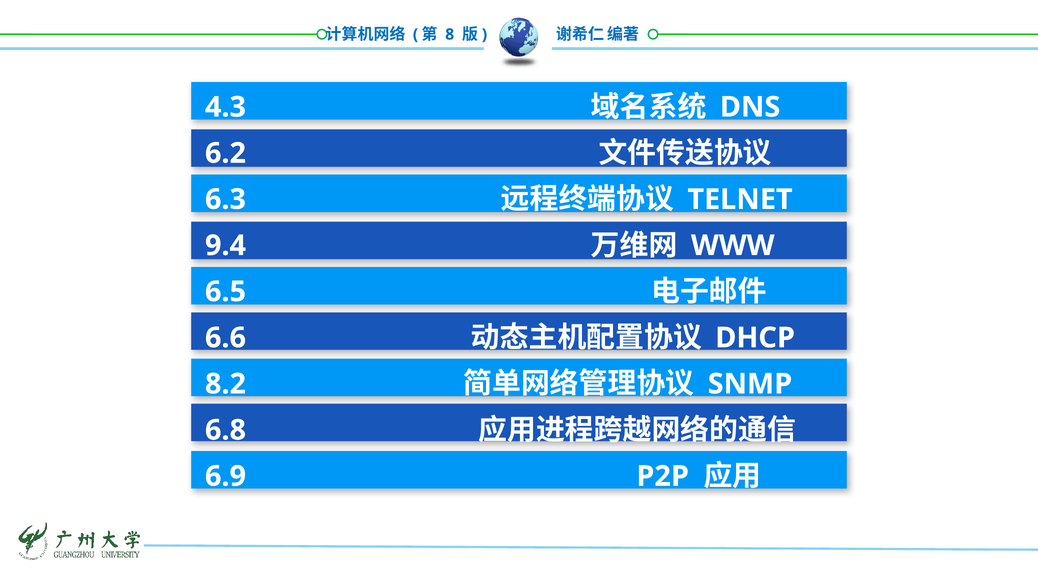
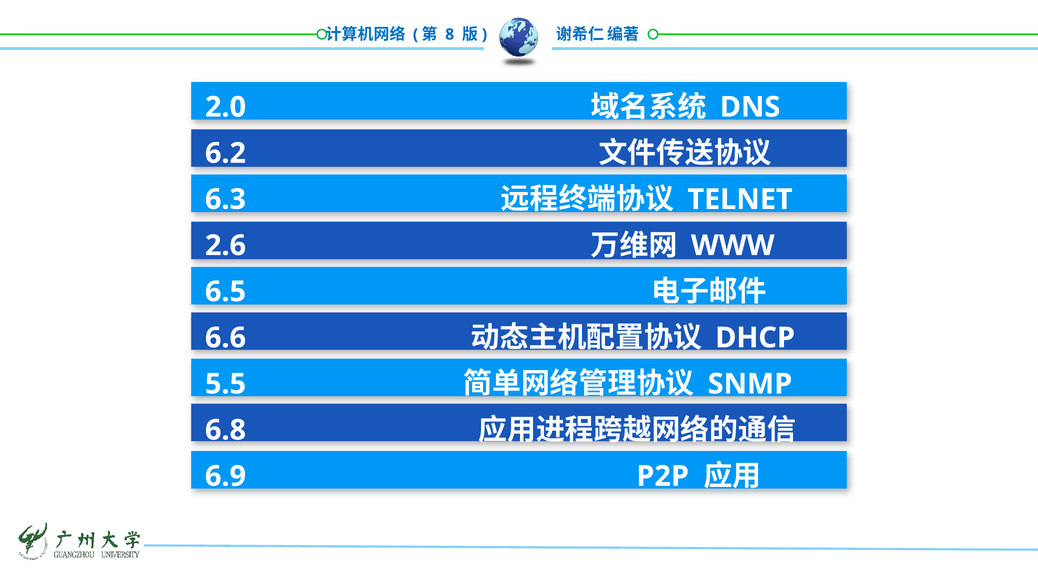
4.3: 4.3 -> 2.0
9.4: 9.4 -> 2.6
8.2: 8.2 -> 5.5
